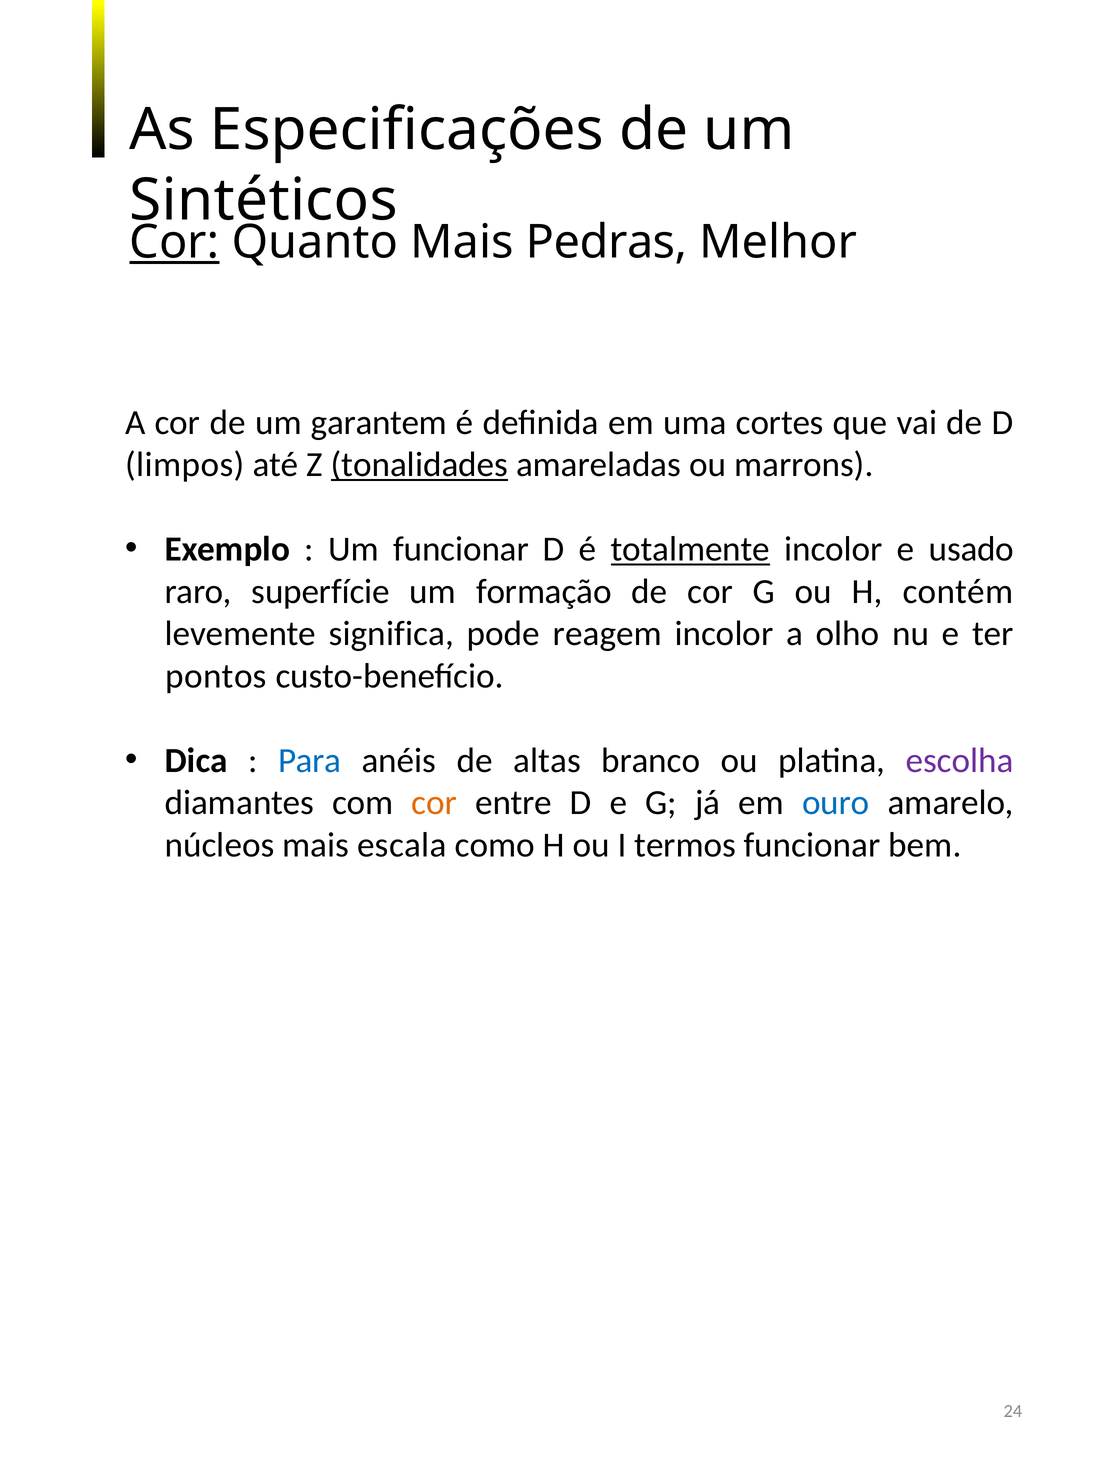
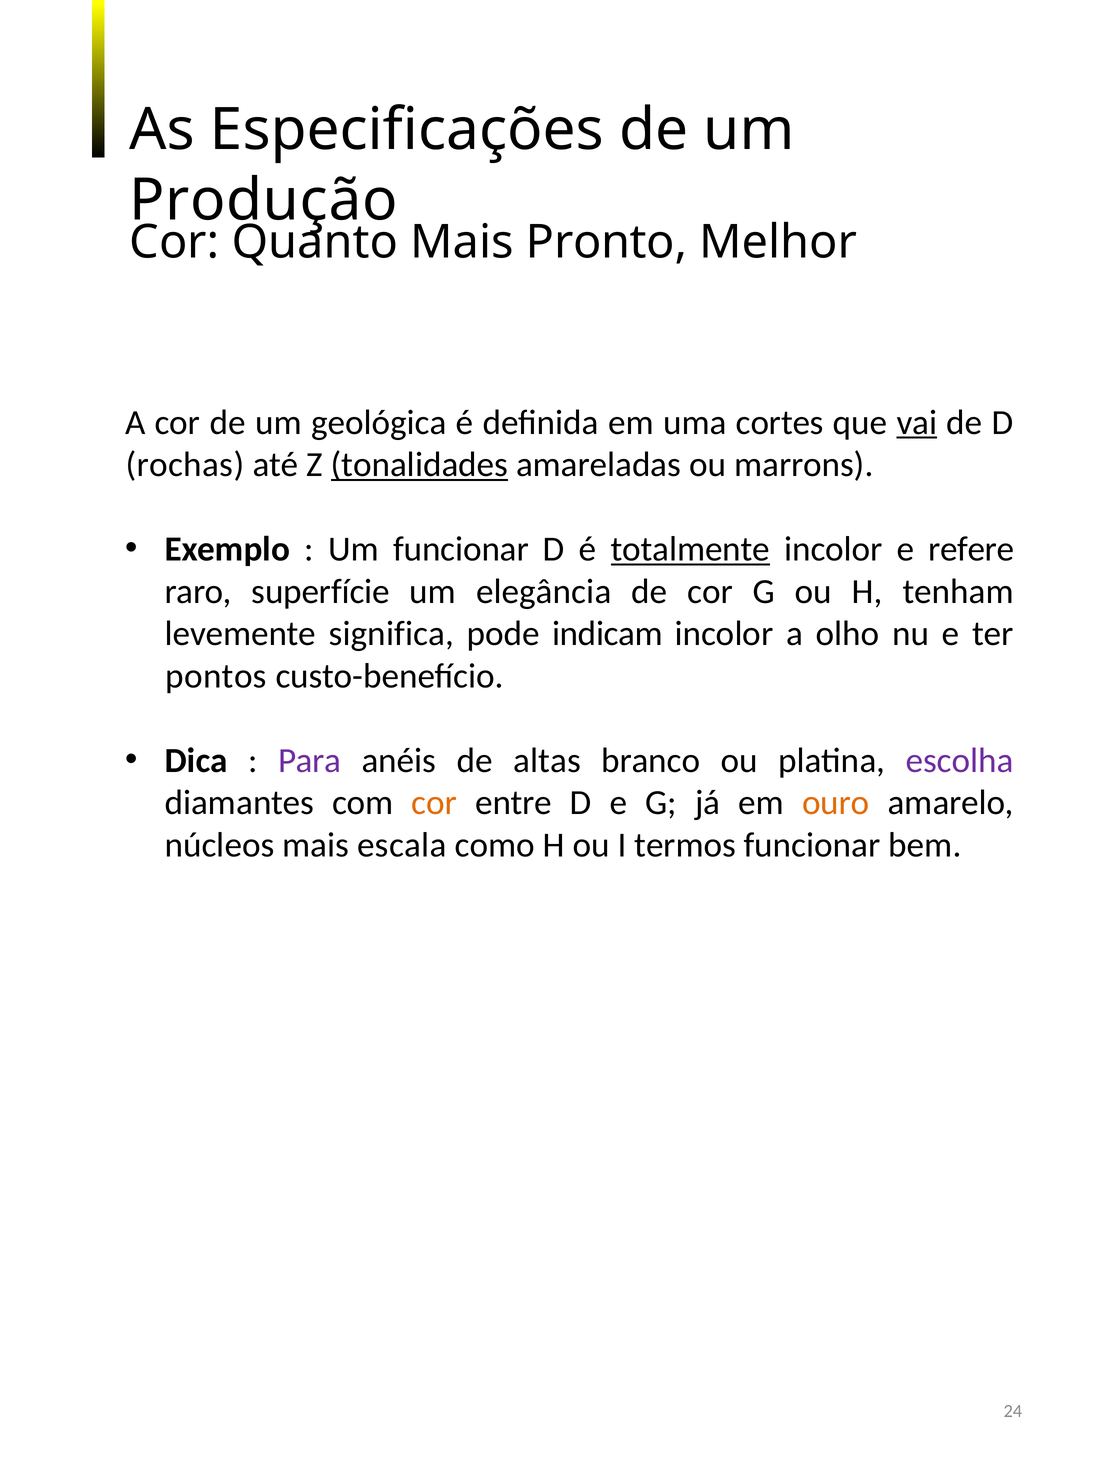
Sintéticos: Sintéticos -> Produção
Cor at (174, 242) underline: present -> none
Pedras: Pedras -> Pronto
garantem: garantem -> geológica
vai underline: none -> present
limpos: limpos -> rochas
usado: usado -> refere
formação: formação -> elegância
contém: contém -> tenham
reagem: reagem -> indicam
Para colour: blue -> purple
ouro colour: blue -> orange
